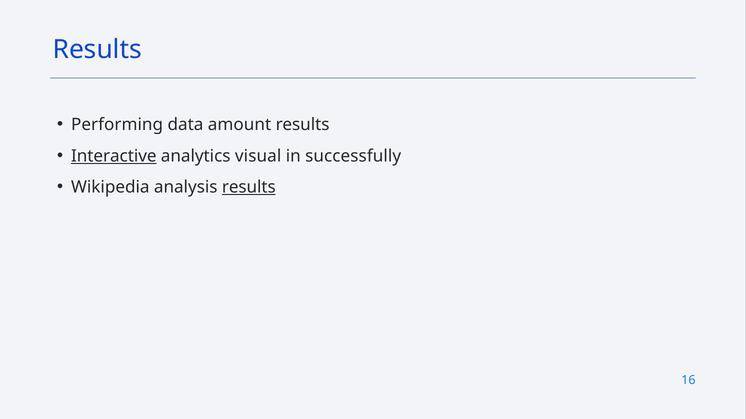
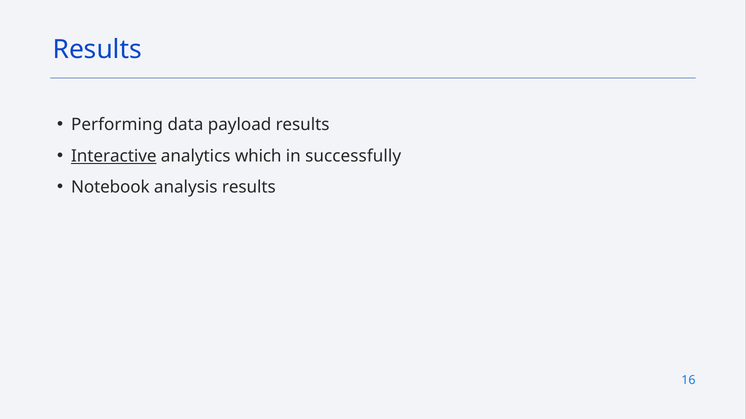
amount: amount -> payload
visual: visual -> which
Wikipedia: Wikipedia -> Notebook
results at (249, 188) underline: present -> none
